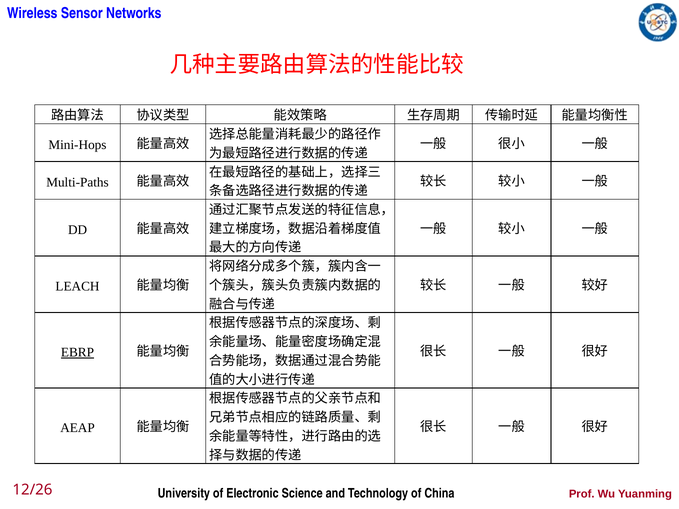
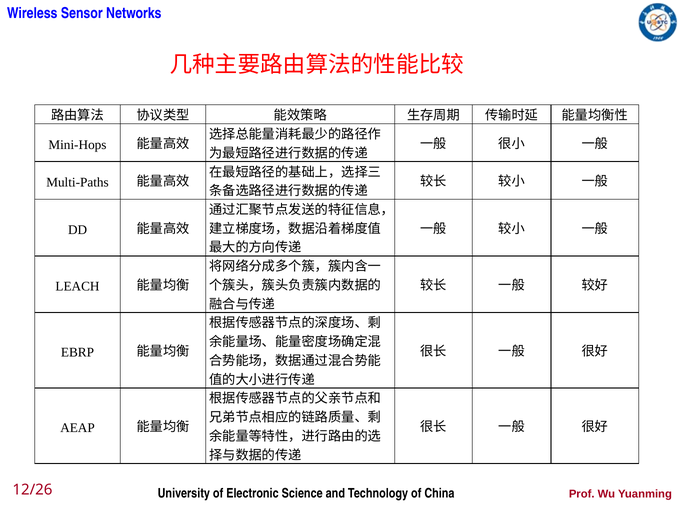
EBRP underline: present -> none
